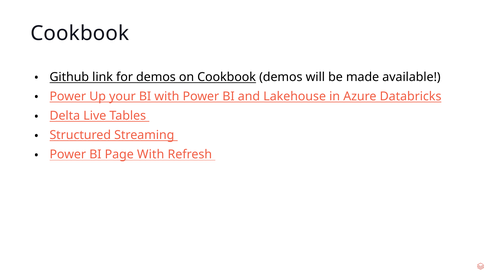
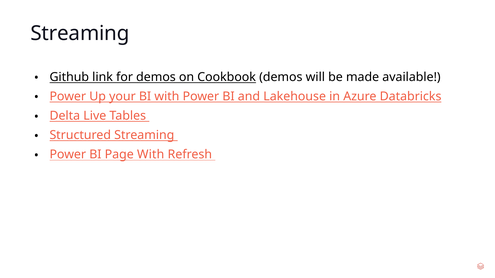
Cookbook at (80, 33): Cookbook -> Streaming
